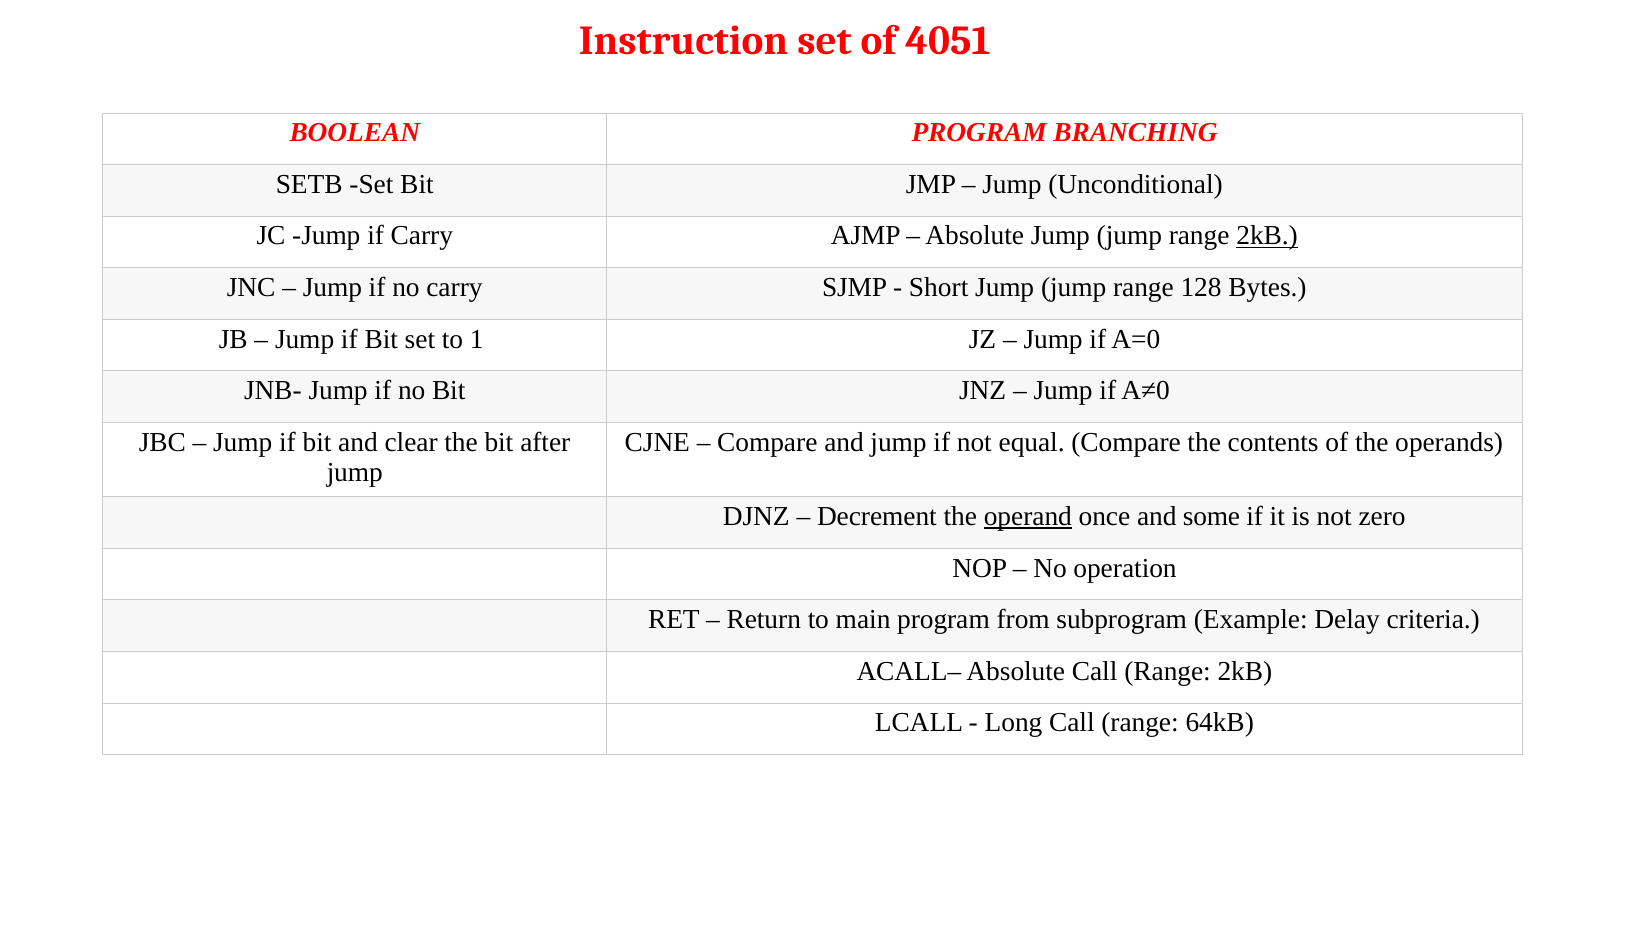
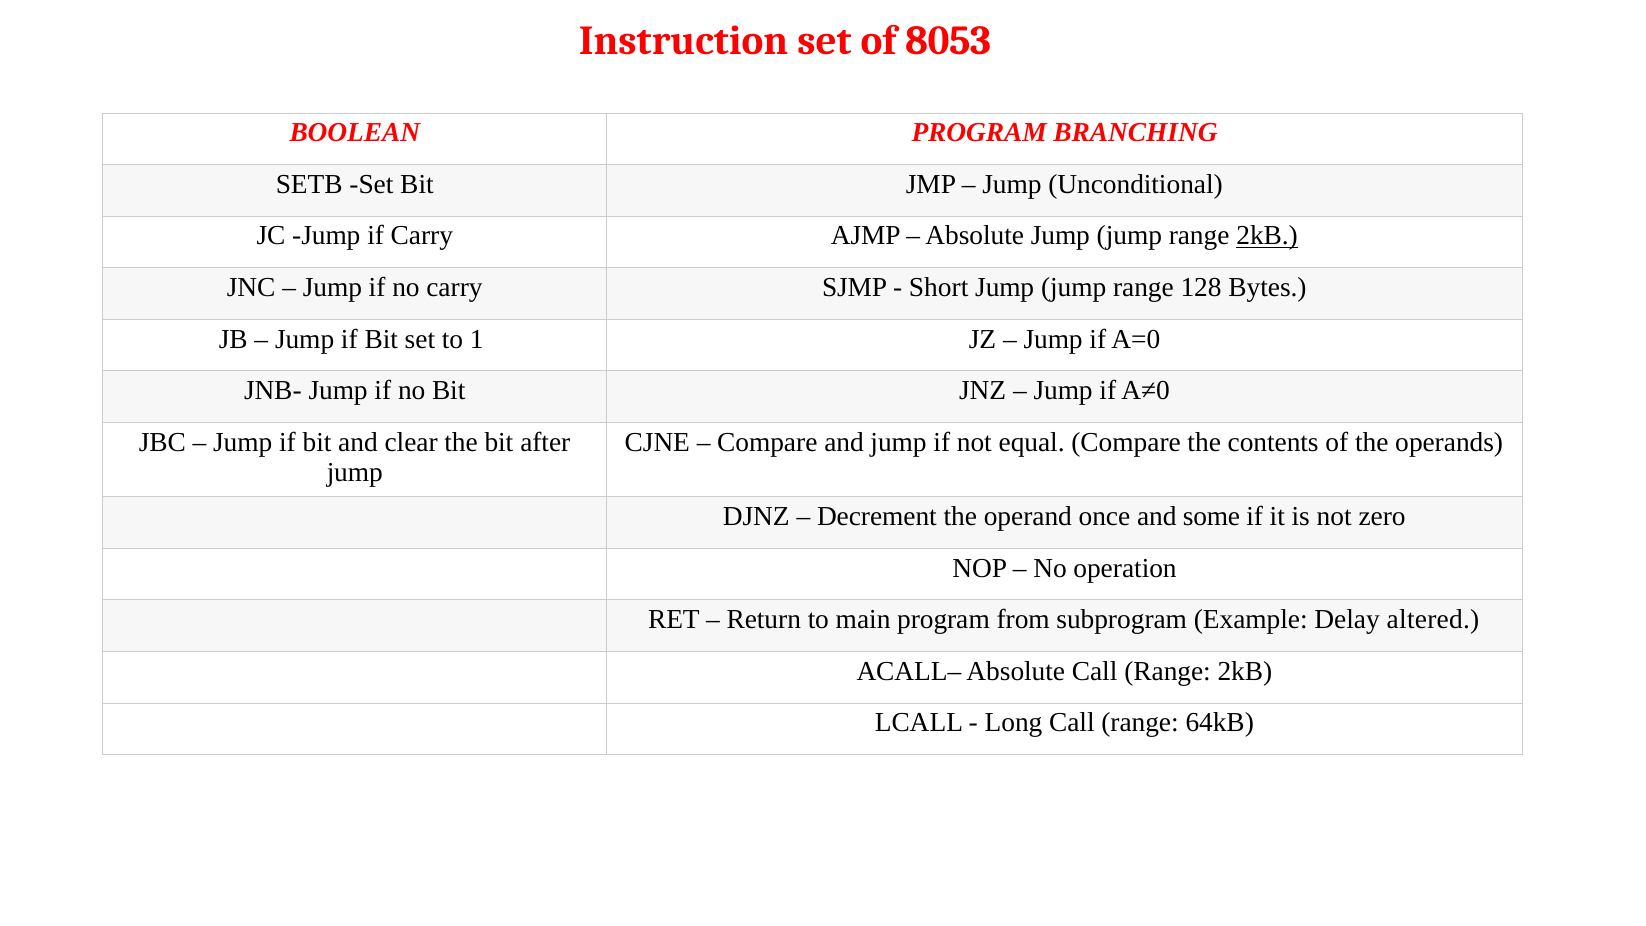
4051: 4051 -> 8053
operand underline: present -> none
criteria: criteria -> altered
